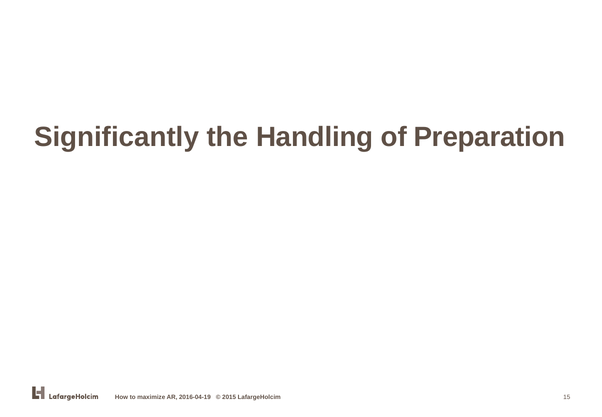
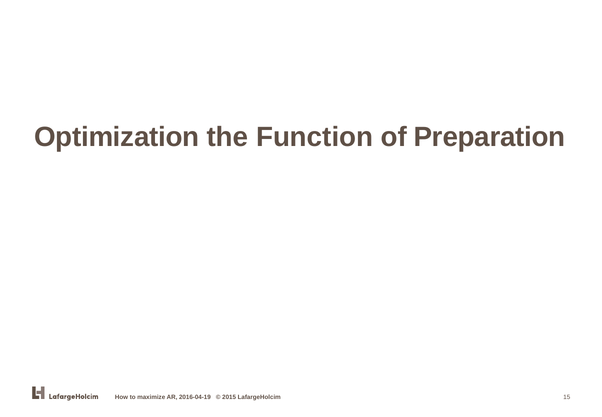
Significantly: Significantly -> Optimization
Handling: Handling -> Function
